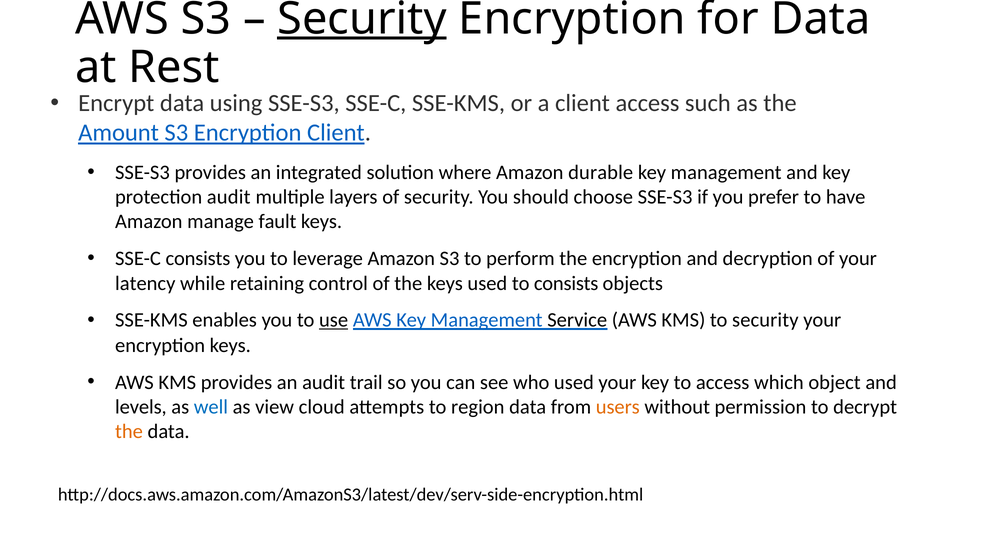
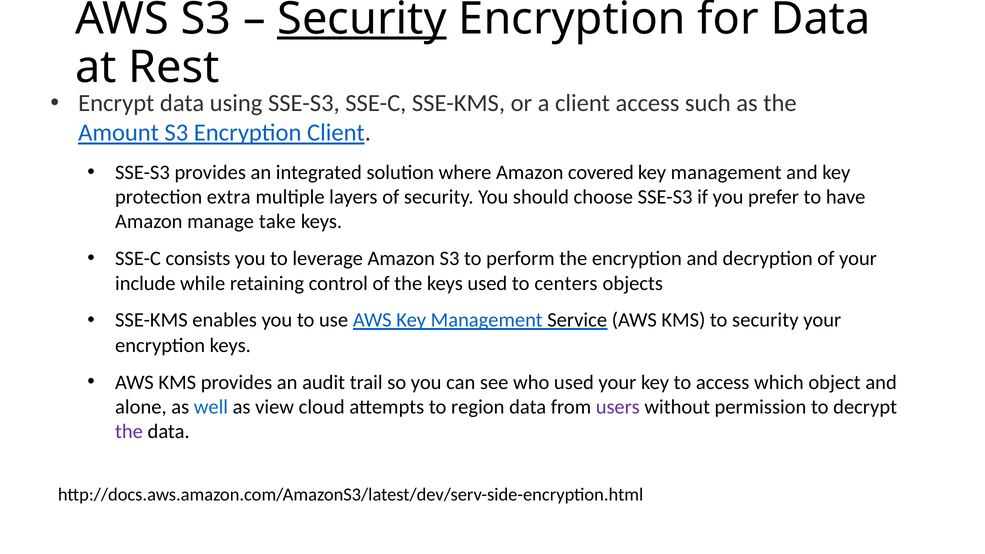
durable: durable -> covered
protection audit: audit -> extra
fault: fault -> take
latency: latency -> include
to consists: consists -> centers
use underline: present -> none
levels: levels -> alone
users colour: orange -> purple
the at (129, 432) colour: orange -> purple
